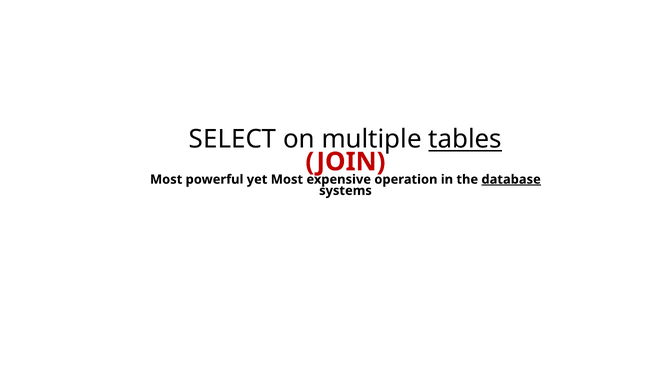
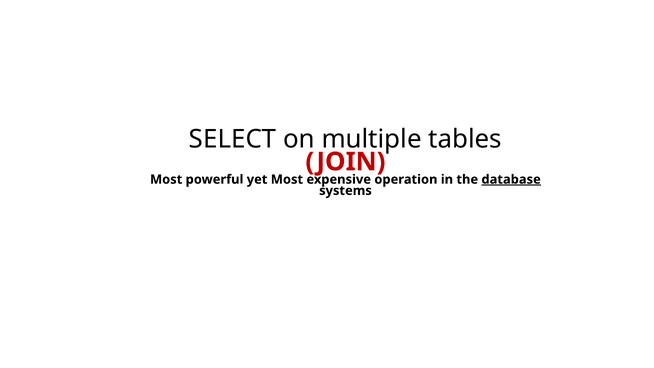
tables underline: present -> none
